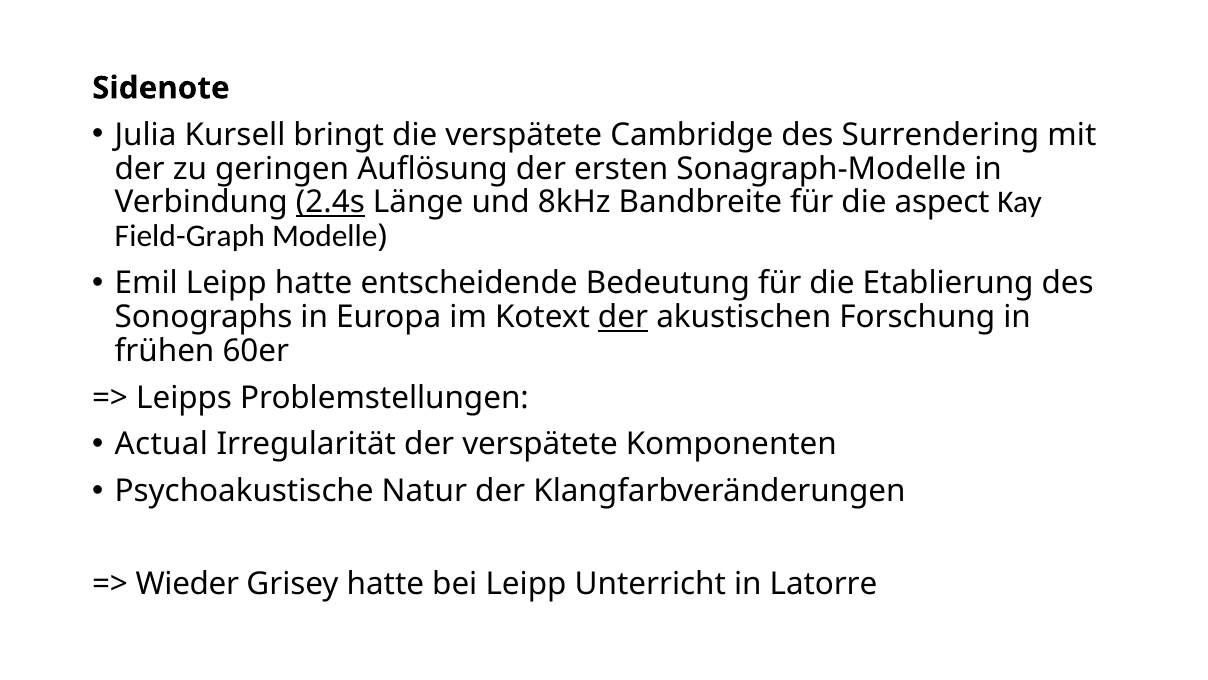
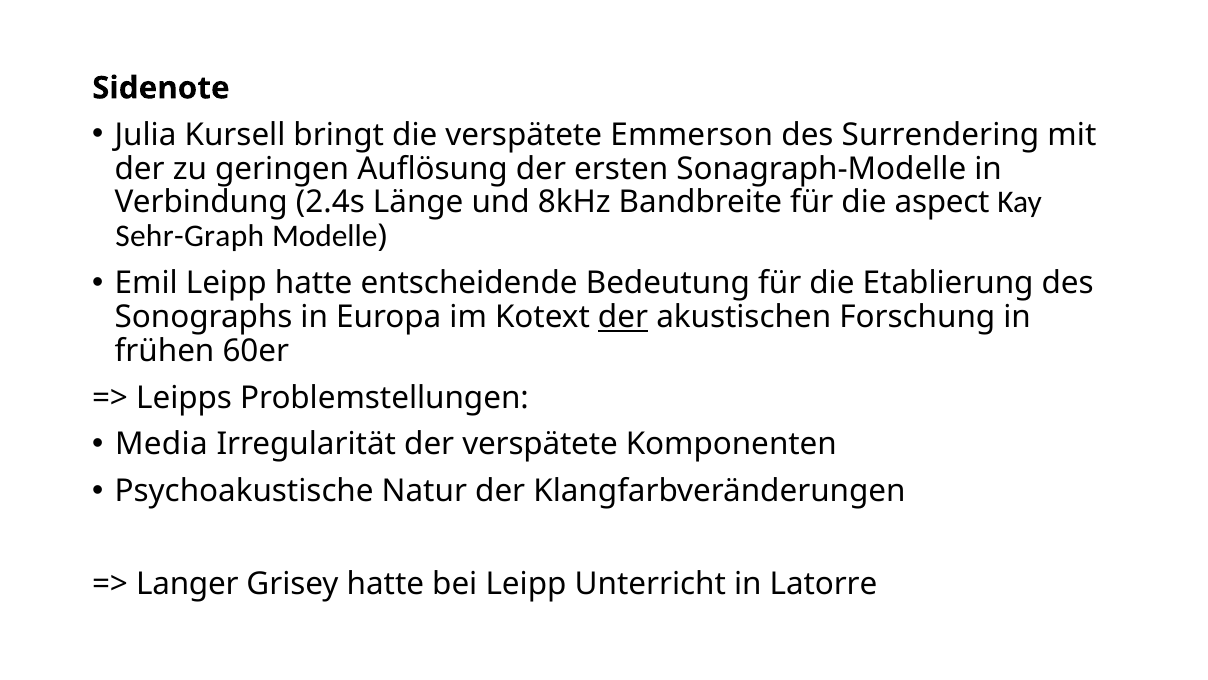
Cambridge: Cambridge -> Emmerson
2.4s underline: present -> none
Field-Graph: Field-Graph -> Sehr-Graph
Actual: Actual -> Media
Wieder: Wieder -> Langer
